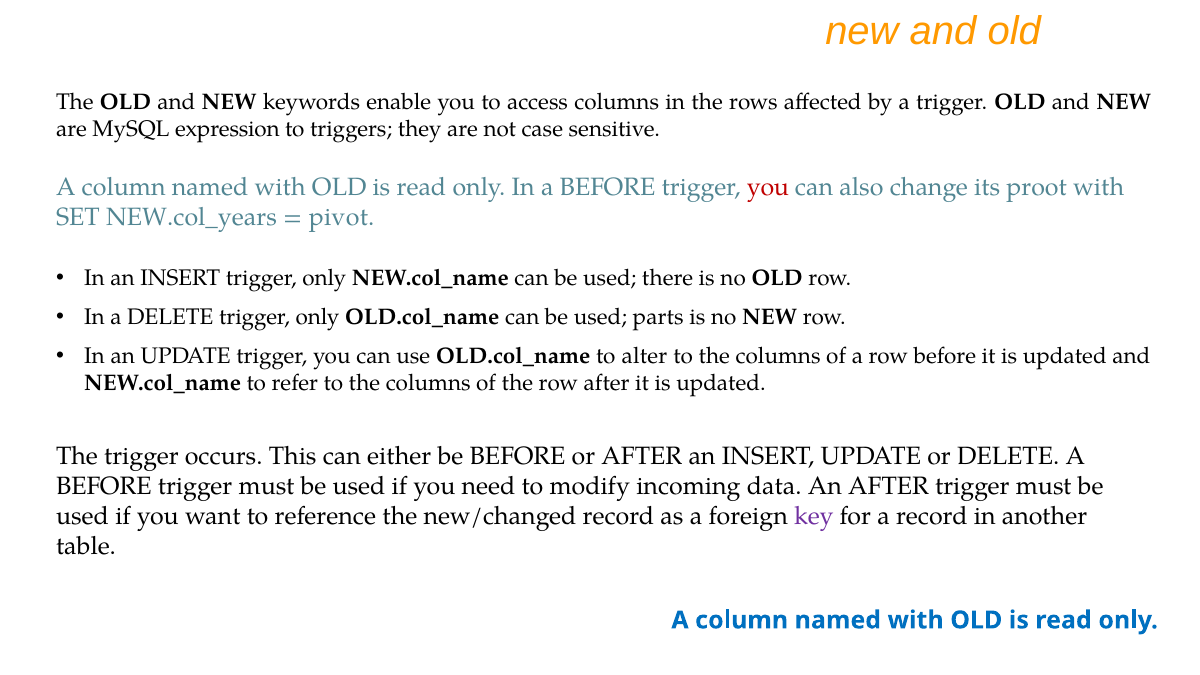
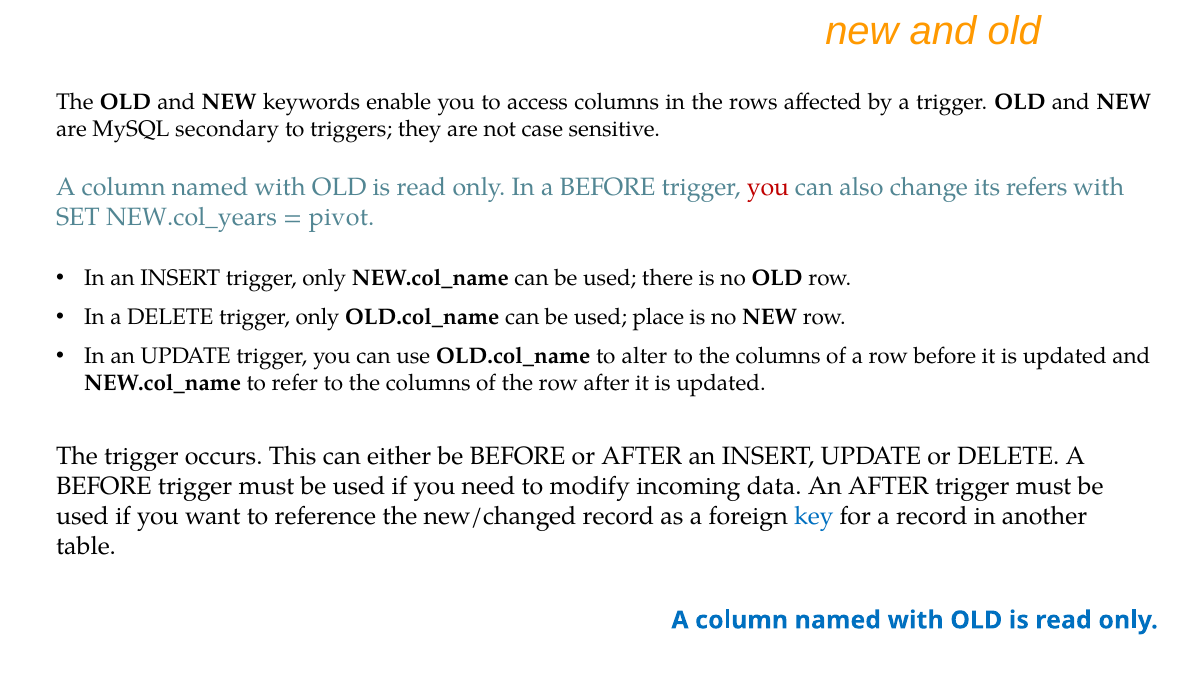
expression: expression -> secondary
proot: proot -> refers
parts: parts -> place
key colour: purple -> blue
